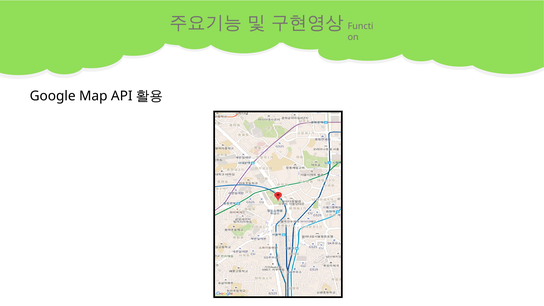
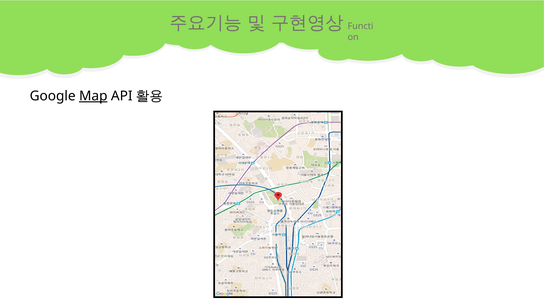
Map underline: none -> present
